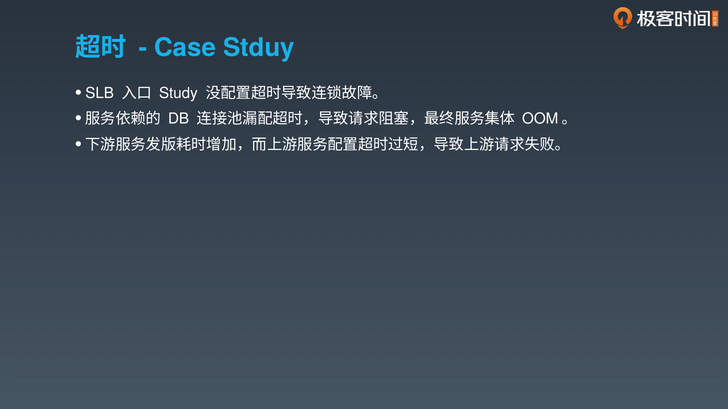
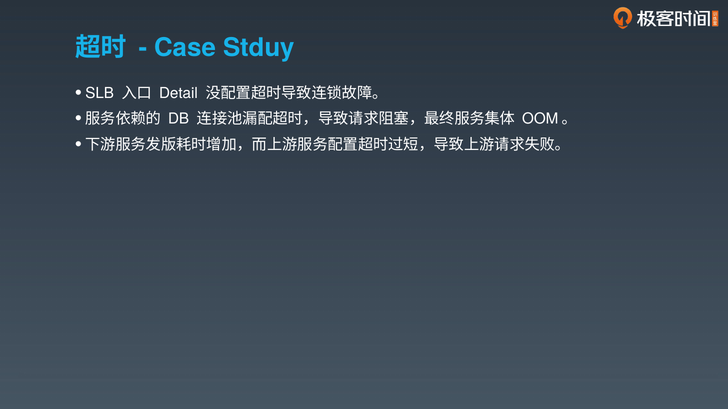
Study: Study -> Detail
